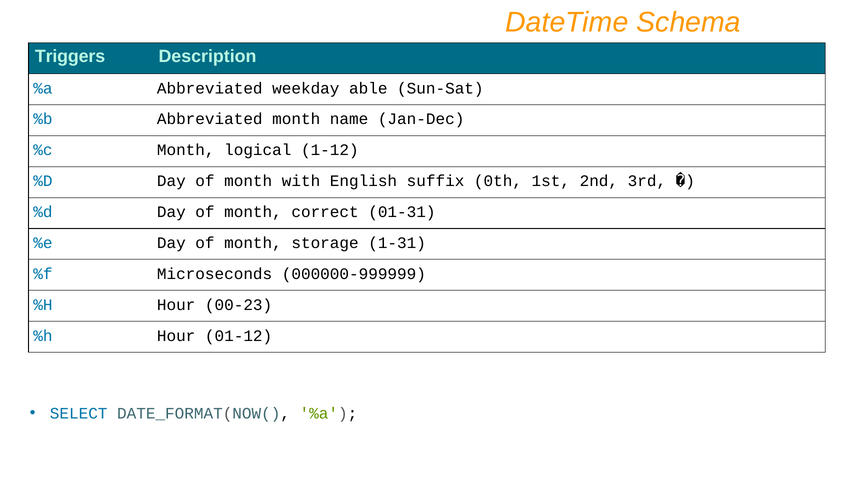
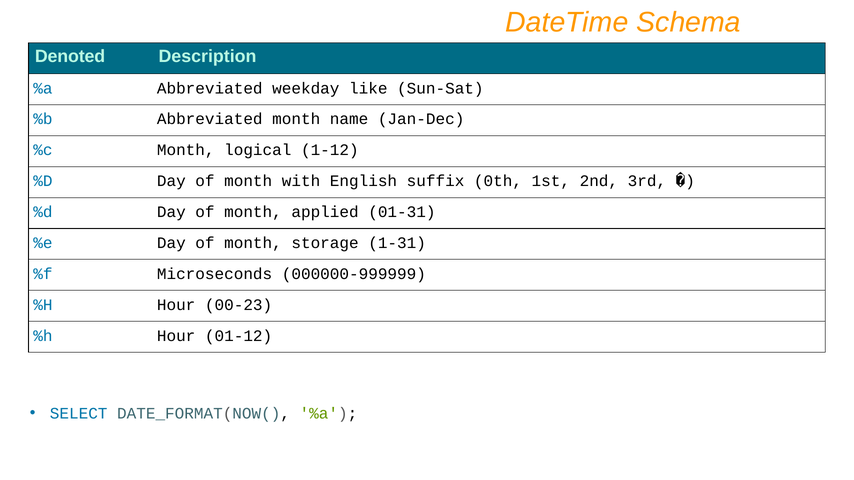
Triggers: Triggers -> Denoted
able: able -> like
correct: correct -> applied
